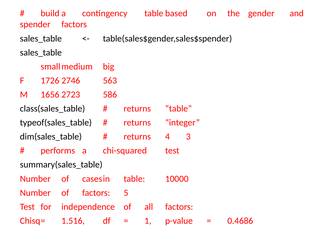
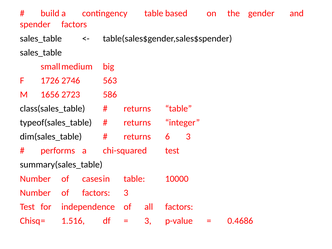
4: 4 -> 6
factors 5: 5 -> 3
1 at (148, 221): 1 -> 3
